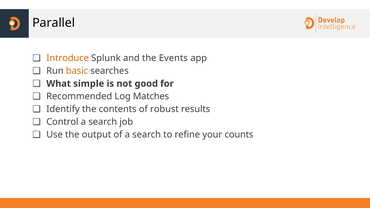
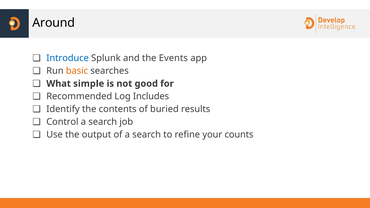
Parallel: Parallel -> Around
Introduce colour: orange -> blue
Matches: Matches -> Includes
robust: robust -> buried
